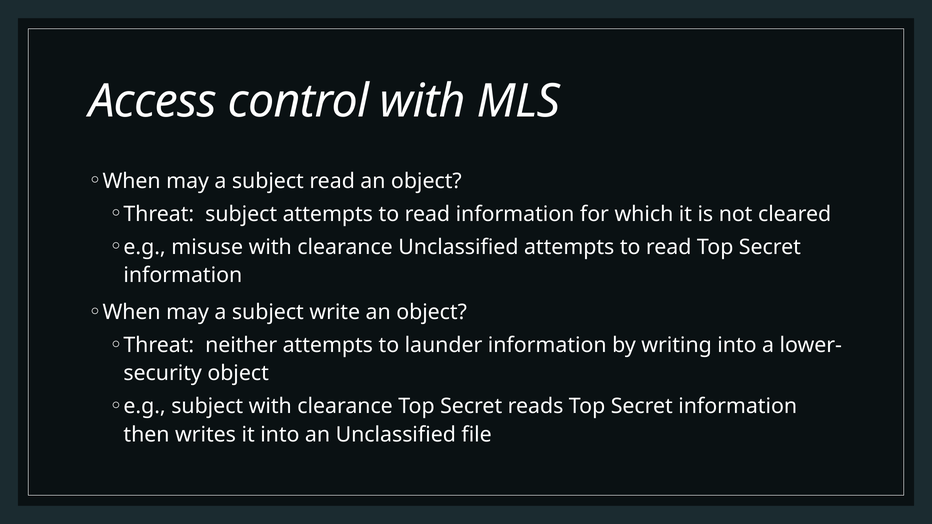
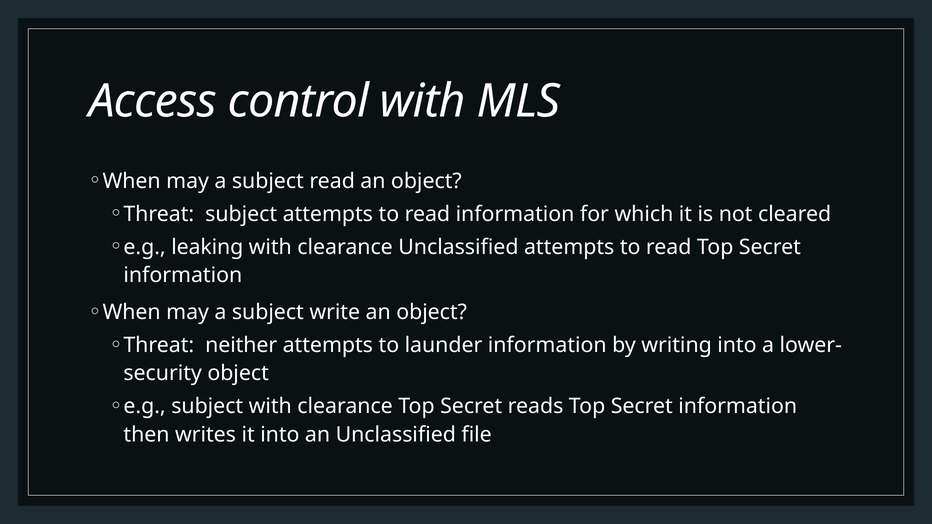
misuse: misuse -> leaking
